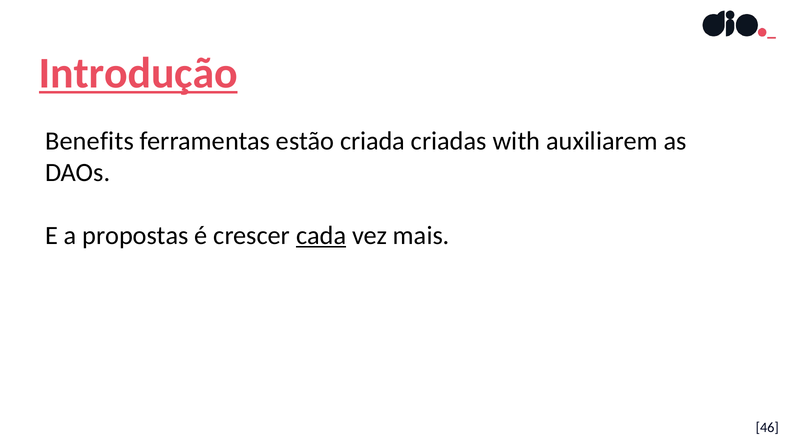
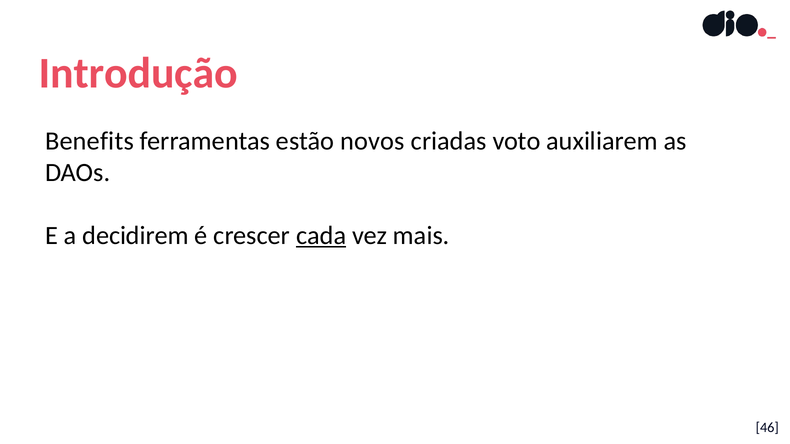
Introdução underline: present -> none
criada: criada -> novos
with: with -> voto
propostas: propostas -> decidirem
